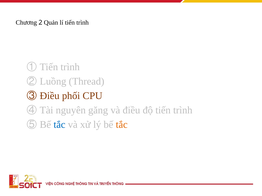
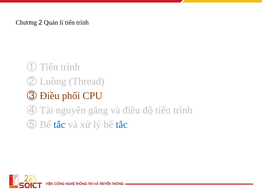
tắc at (122, 125) colour: orange -> blue
